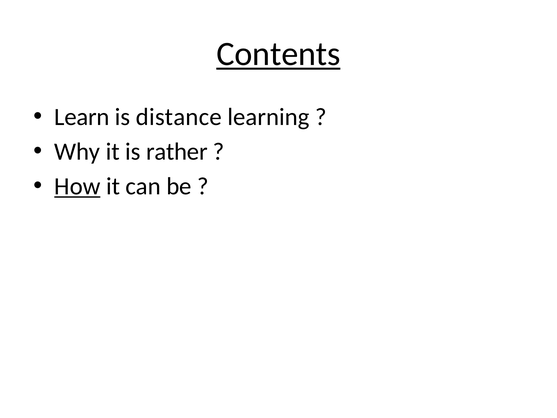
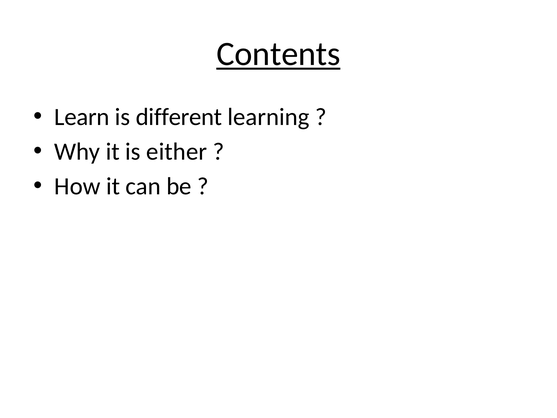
distance: distance -> different
rather: rather -> either
How underline: present -> none
